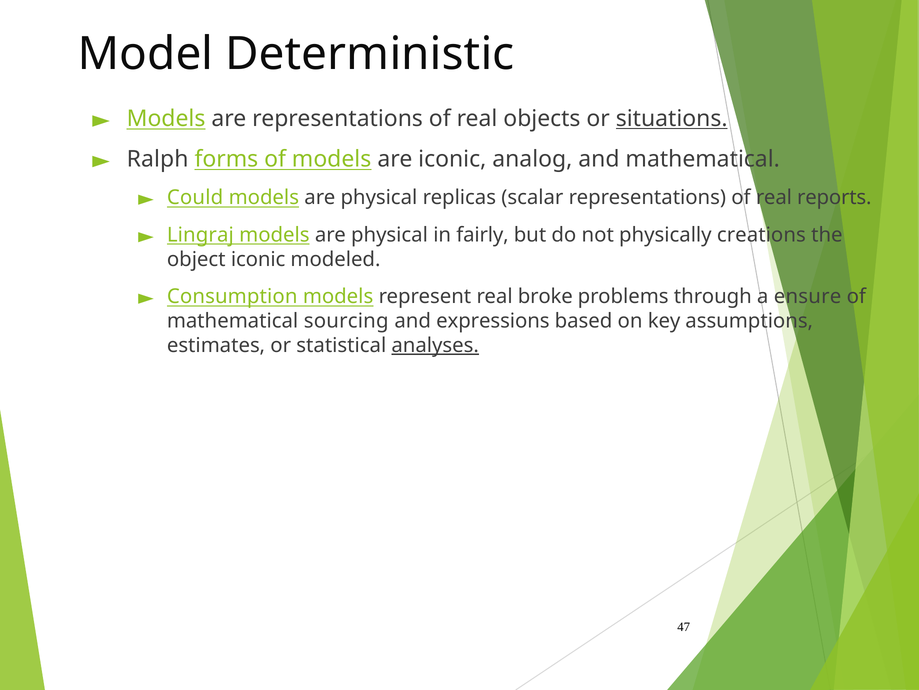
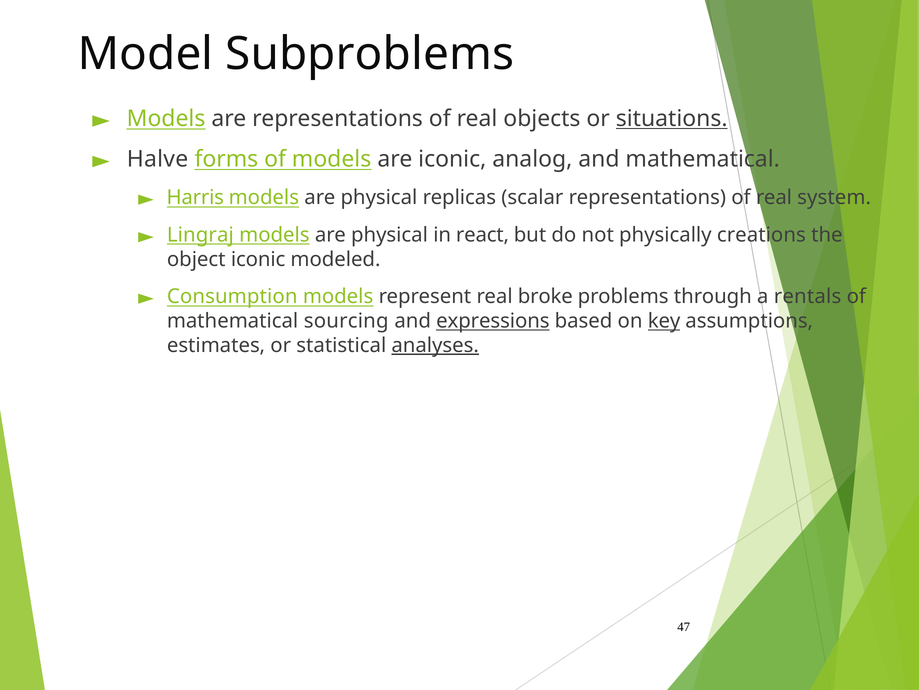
Deterministic: Deterministic -> Subproblems
Ralph: Ralph -> Halve
Could: Could -> Harris
reports: reports -> system
fairly: fairly -> react
ensure: ensure -> rentals
expressions underline: none -> present
key underline: none -> present
